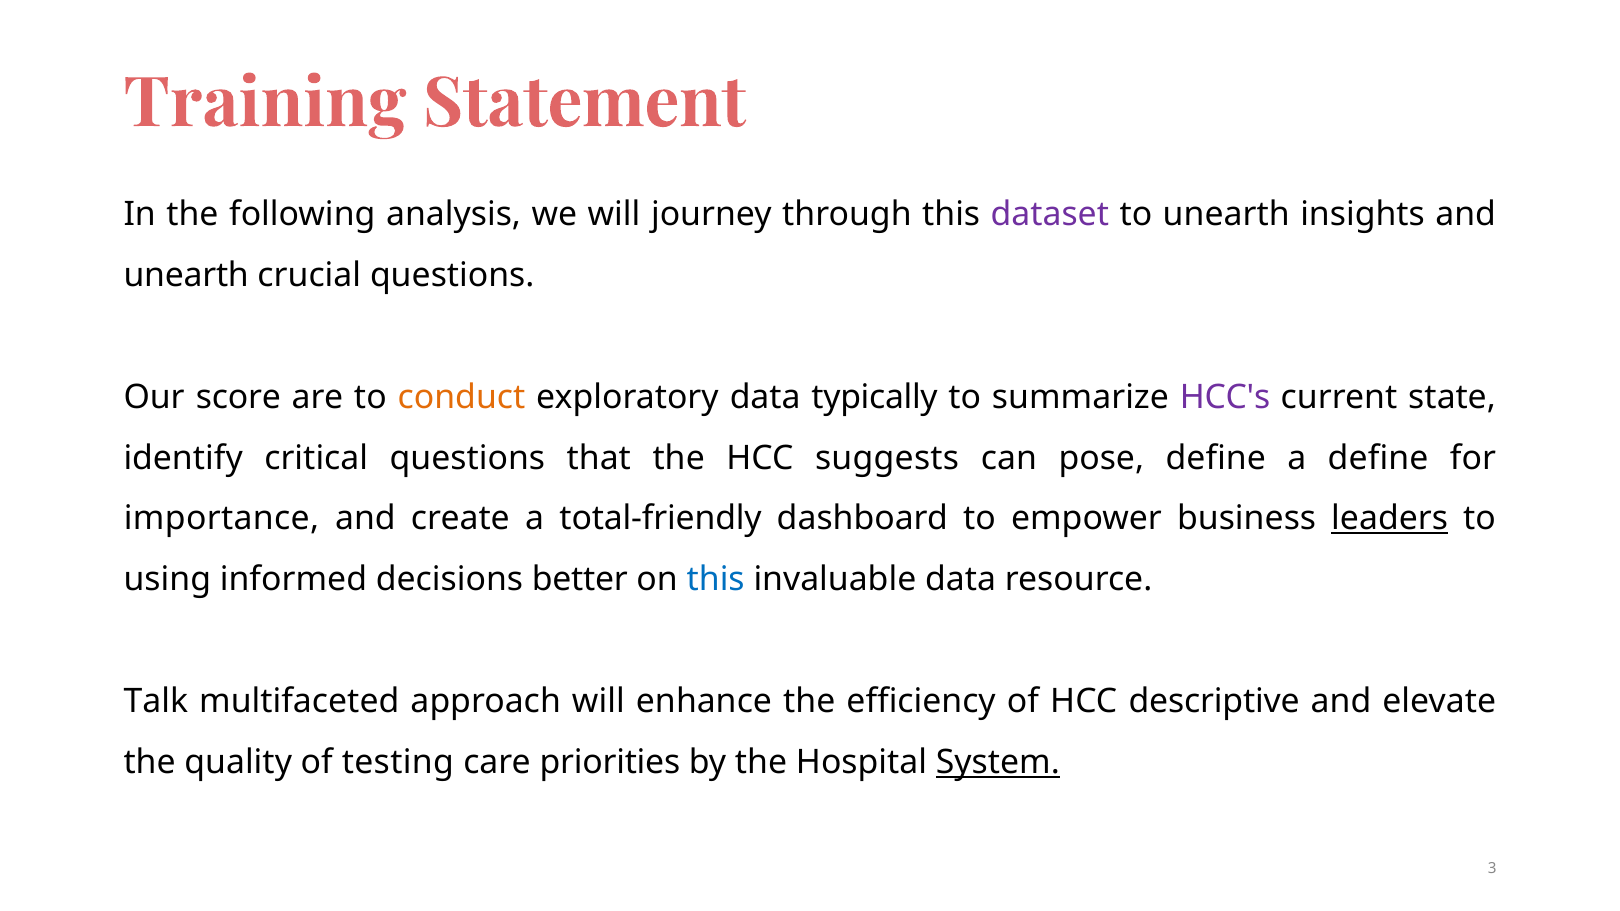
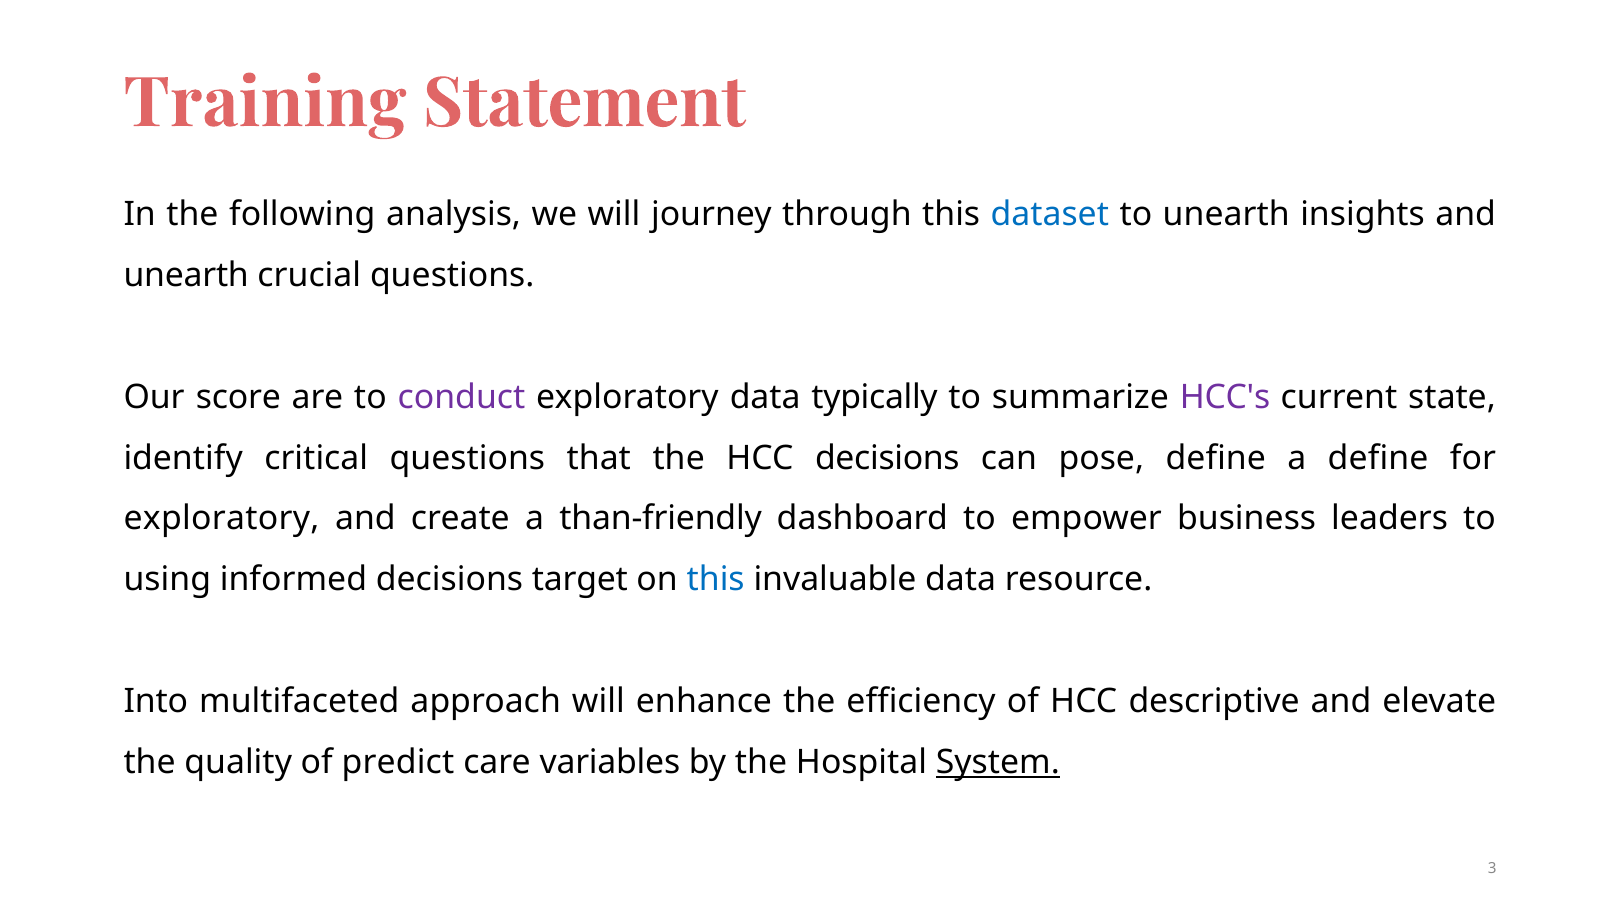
dataset colour: purple -> blue
conduct colour: orange -> purple
HCC suggests: suggests -> decisions
importance at (222, 519): importance -> exploratory
total-friendly: total-friendly -> than-friendly
leaders underline: present -> none
better: better -> target
Talk: Talk -> Into
testing: testing -> predict
priorities: priorities -> variables
